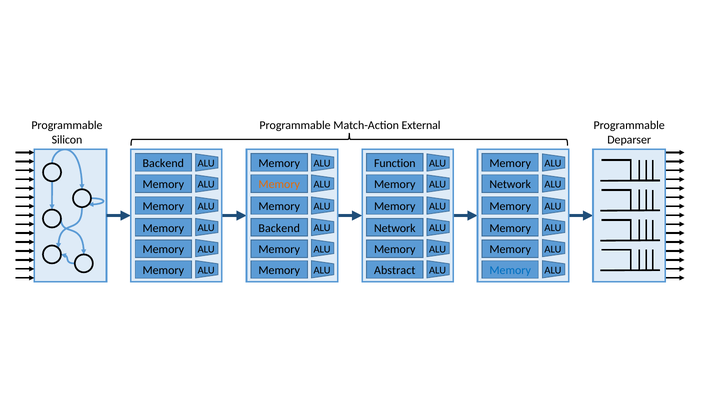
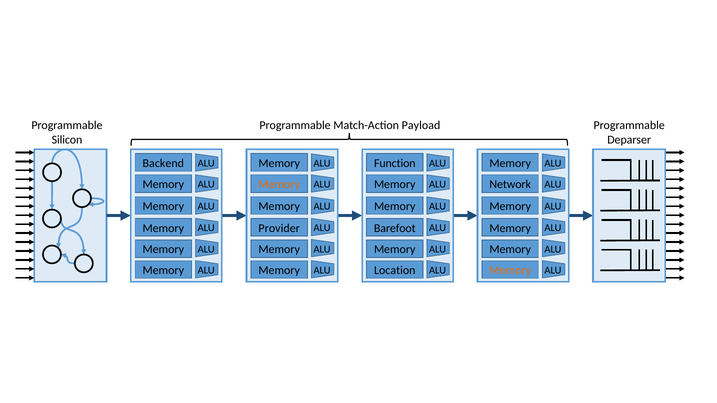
External: External -> Payload
Backend at (279, 228): Backend -> Provider
Network at (395, 228): Network -> Barefoot
Abstract: Abstract -> Location
Memory at (510, 271) colour: blue -> orange
